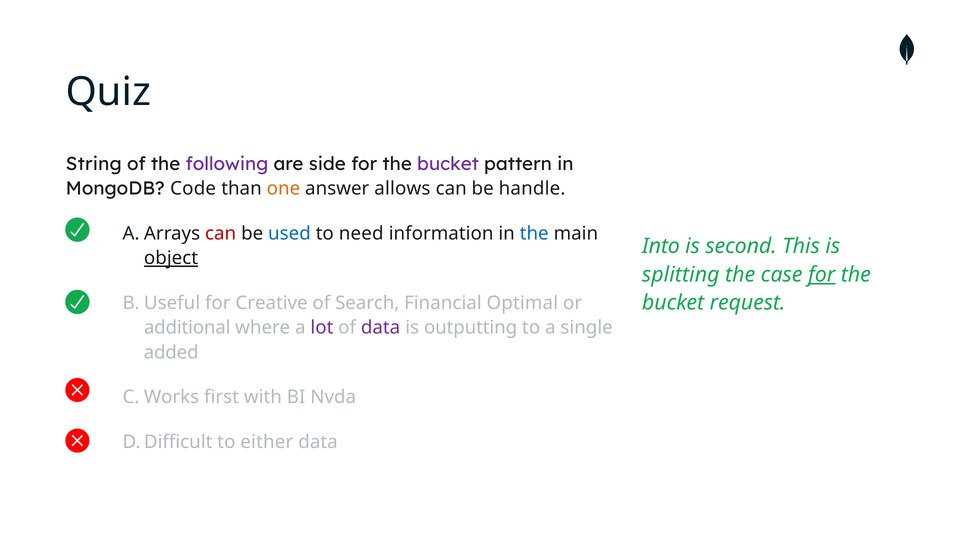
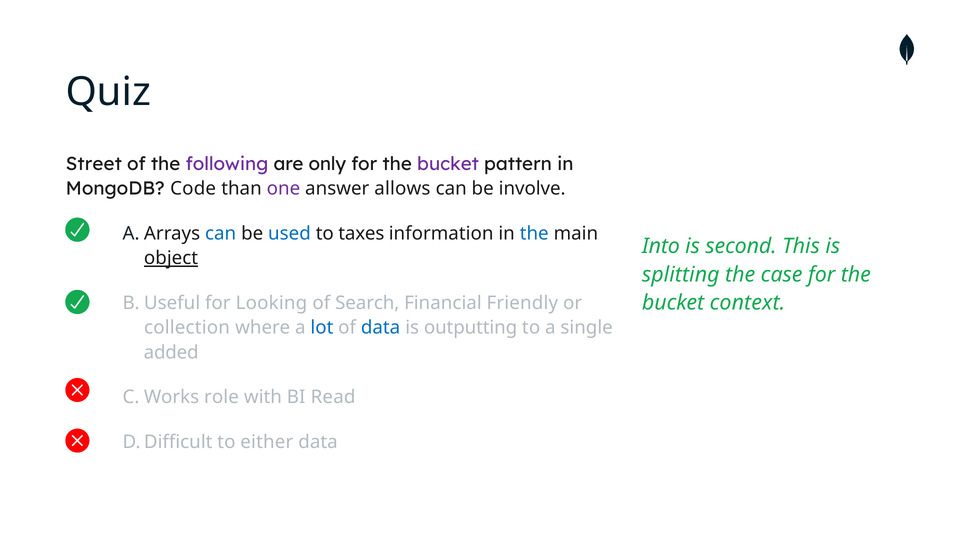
String: String -> Street
side: side -> only
one colour: orange -> purple
handle: handle -> involve
can at (221, 234) colour: red -> blue
need: need -> taxes
for at (822, 275) underline: present -> none
request: request -> context
Creative: Creative -> Looking
Optimal: Optimal -> Friendly
additional: additional -> collection
lot colour: purple -> blue
data at (381, 328) colour: purple -> blue
first: first -> role
Nvda: Nvda -> Read
